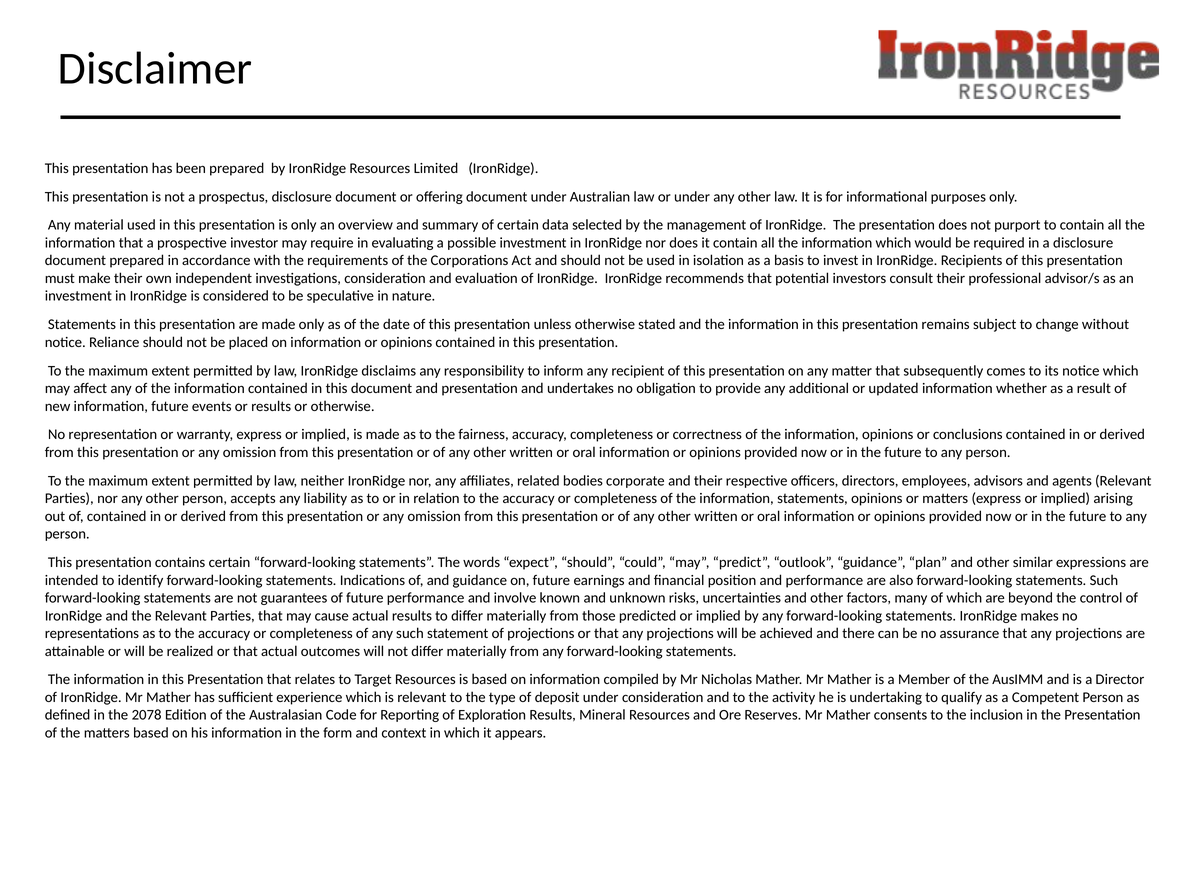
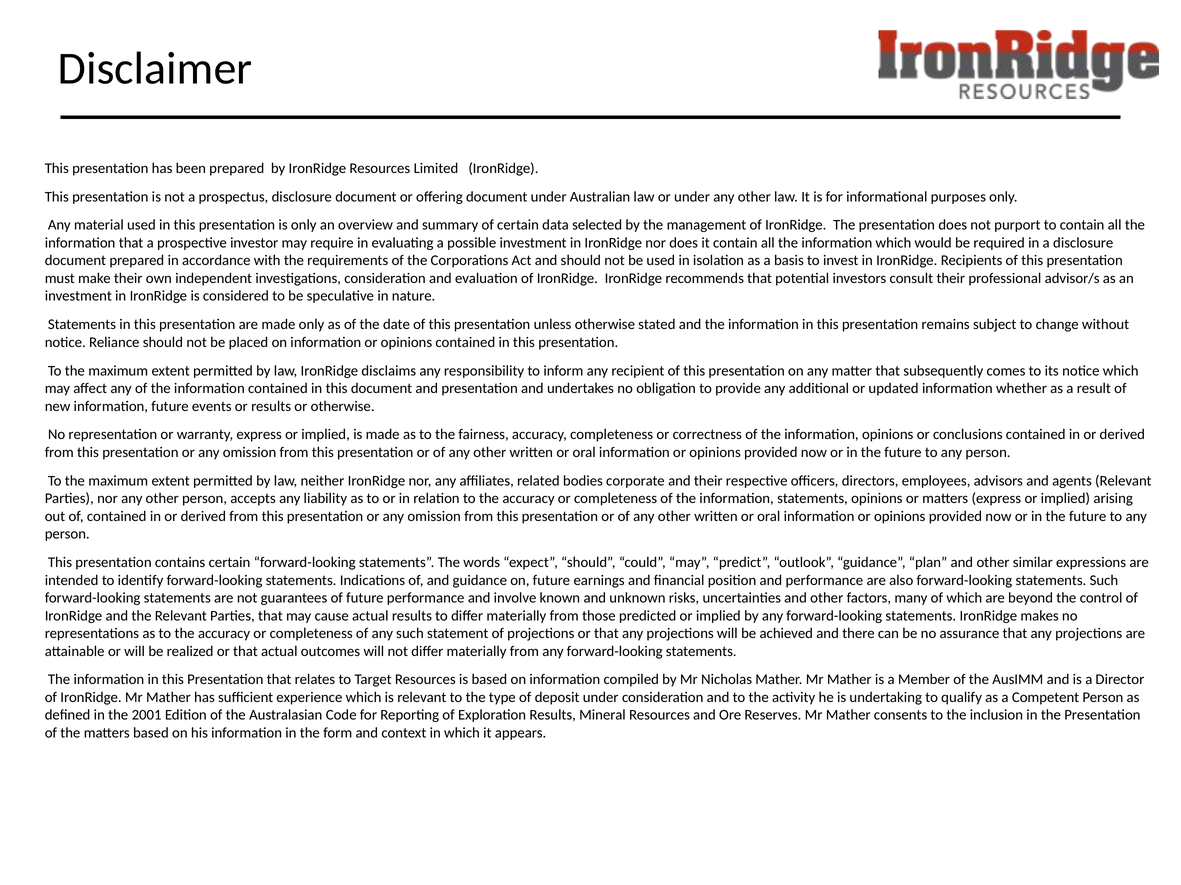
2078: 2078 -> 2001
